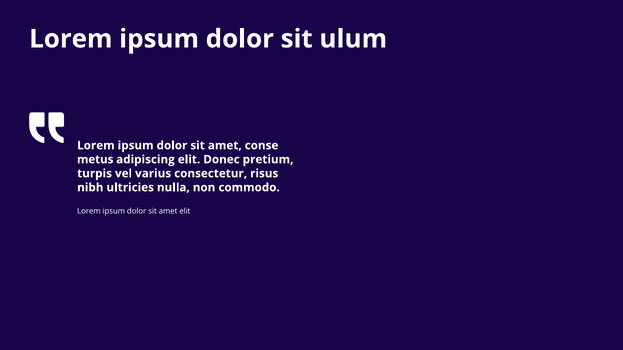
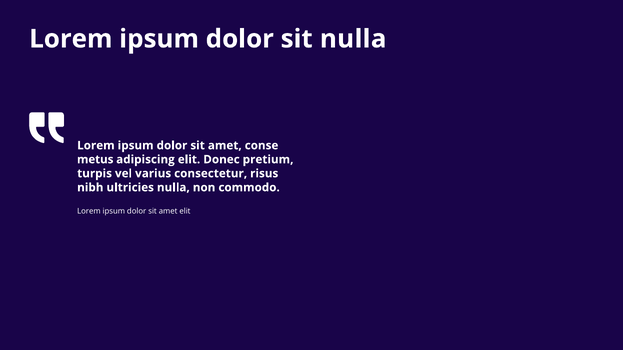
sit ulum: ulum -> nulla
